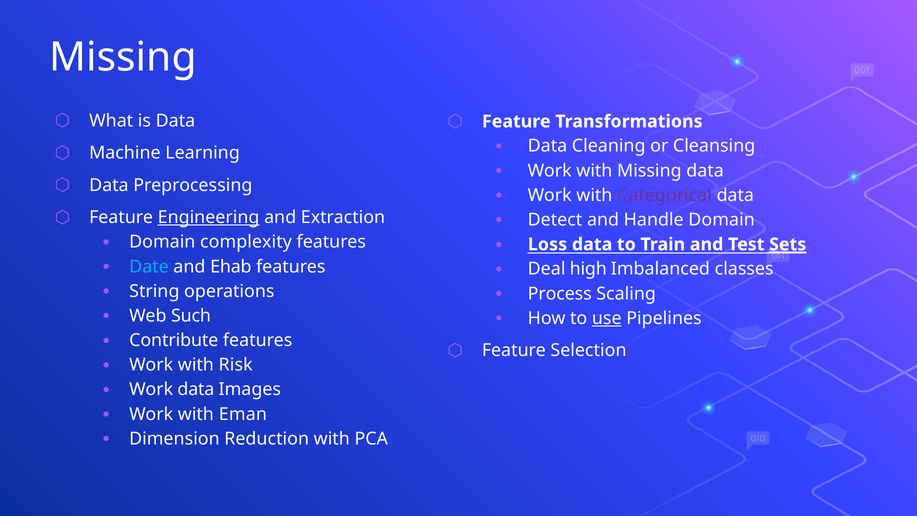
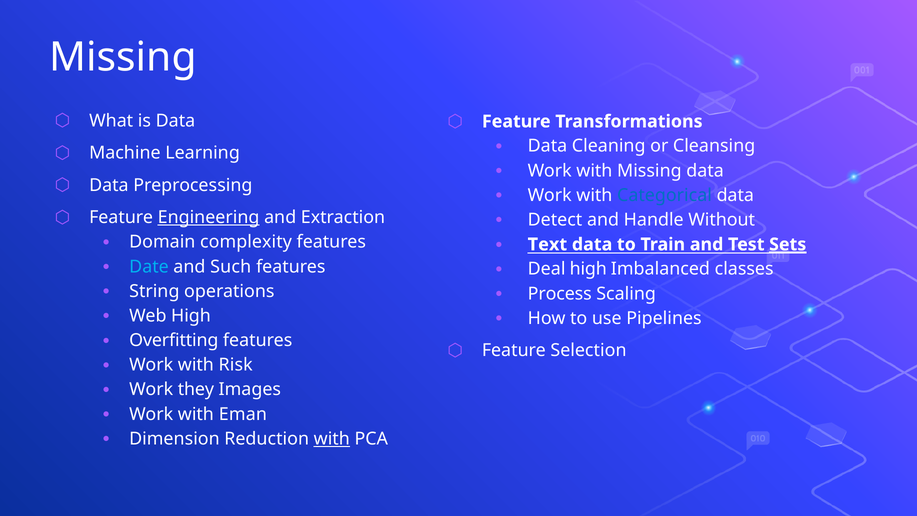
Categorical colour: purple -> blue
Handle Domain: Domain -> Without
Loss: Loss -> Text
Ehab: Ehab -> Such
Web Such: Such -> High
use underline: present -> none
Contribute: Contribute -> Overfitting
Work data: data -> they
with at (332, 439) underline: none -> present
